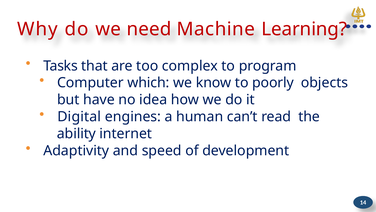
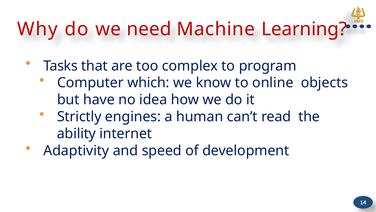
poorly: poorly -> online
Digital: Digital -> Strictly
